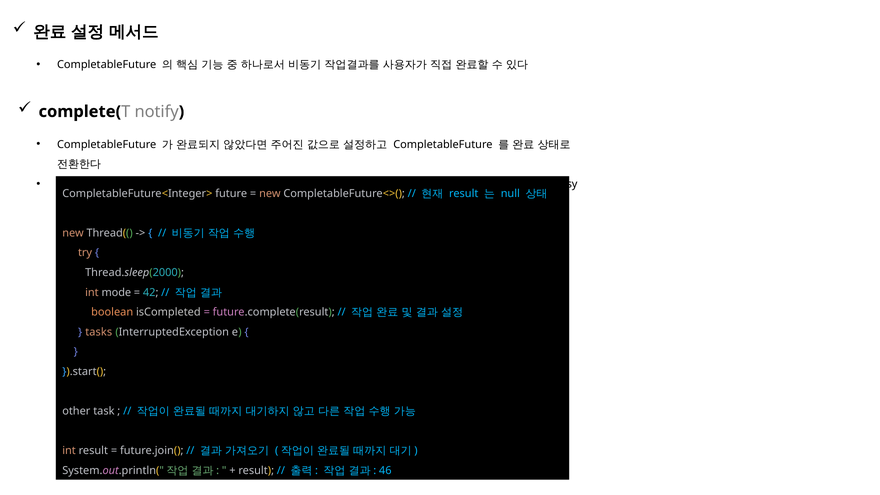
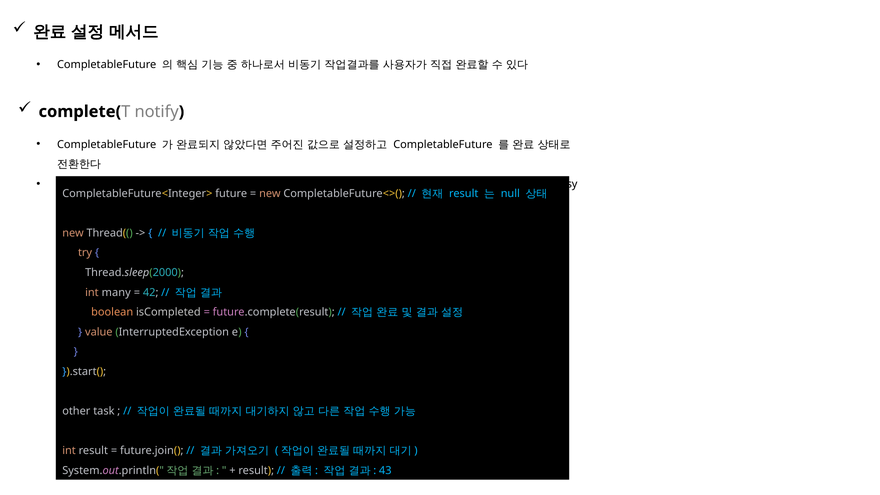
mode: mode -> many
tasks: tasks -> value
46: 46 -> 43
